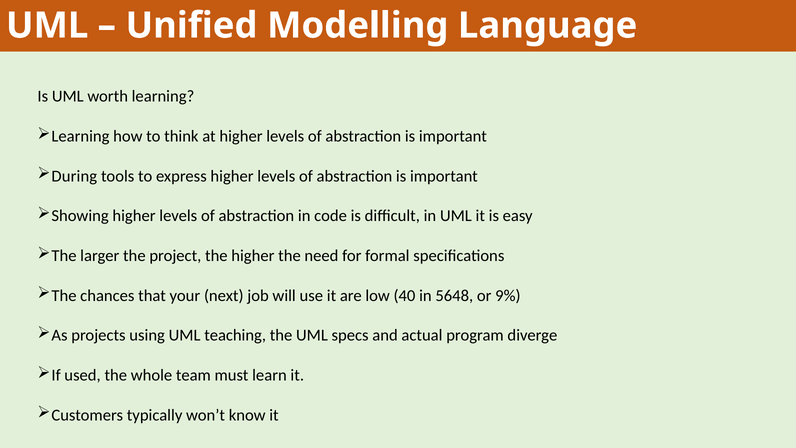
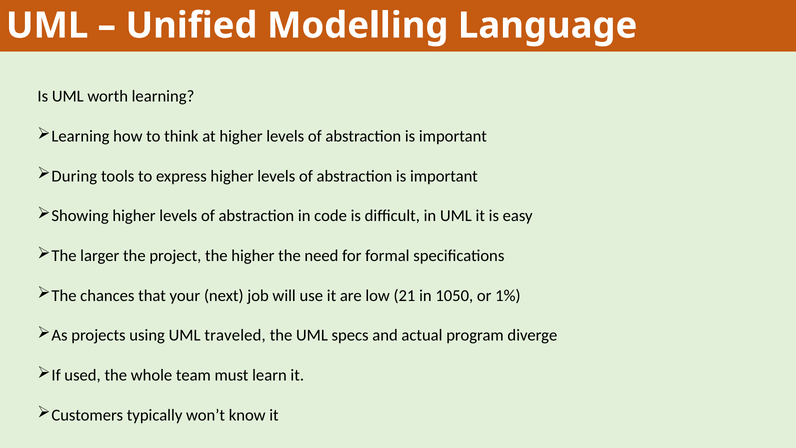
40: 40 -> 21
5648: 5648 -> 1050
9%: 9% -> 1%
teaching: teaching -> traveled
